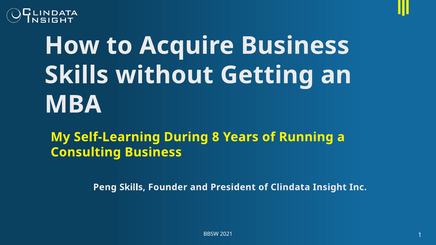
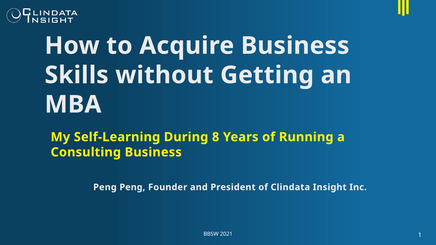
Peng Skills: Skills -> Peng
